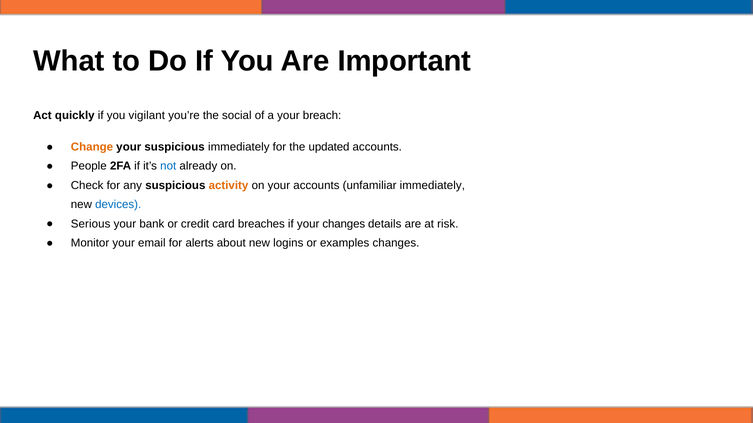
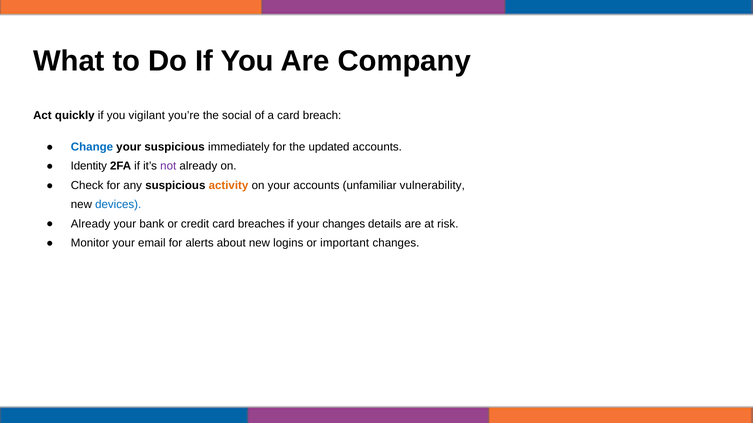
Important: Important -> Company
a your: your -> card
Change colour: orange -> blue
People: People -> Identity
not colour: blue -> purple
unfamiliar immediately: immediately -> vulnerability
Serious at (91, 224): Serious -> Already
examples: examples -> important
